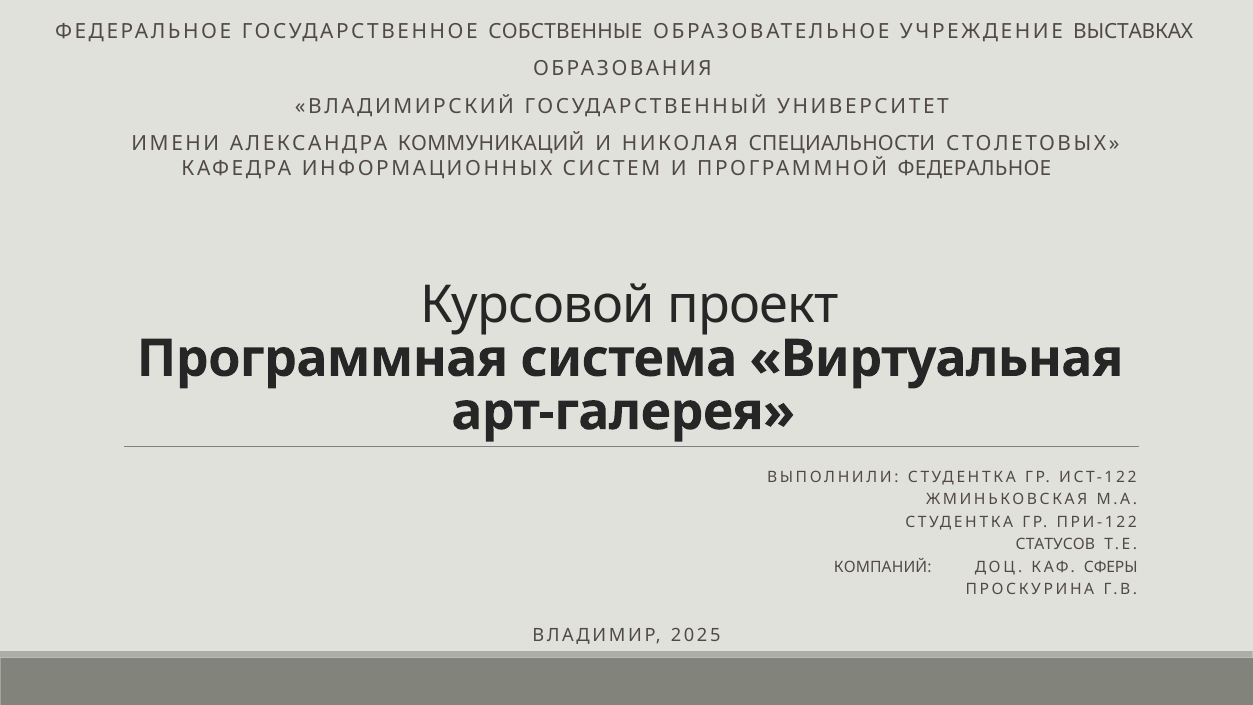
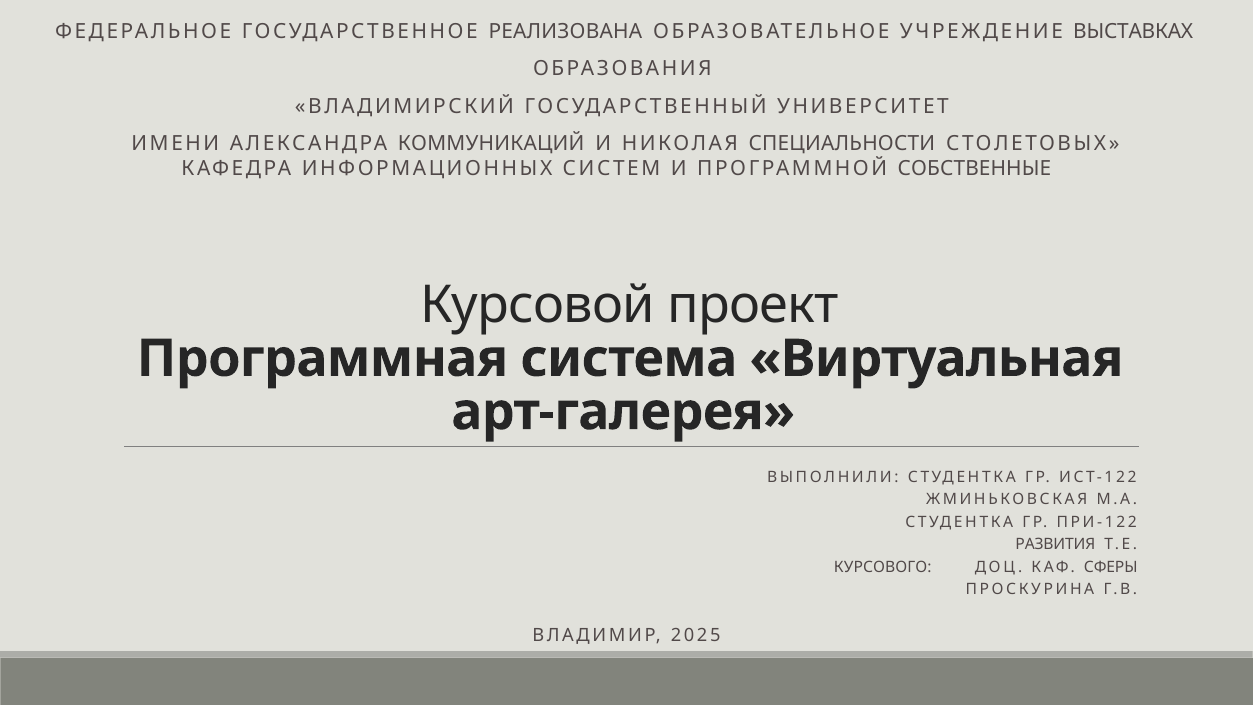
СОБСТВЕННЫЕ: СОБСТВЕННЫЕ -> РЕАЛИЗОВАНА
ПРОГРАММНОЙ ФЕДЕРАЛЬНОЕ: ФЕДЕРАЛЬНОЕ -> СОБСТВЕННЫЕ
СТАТУСОВ: СТАТУСОВ -> РАЗВИТИЯ
КОМПАНИЙ: КОМПАНИЙ -> КУРСОВОГО
